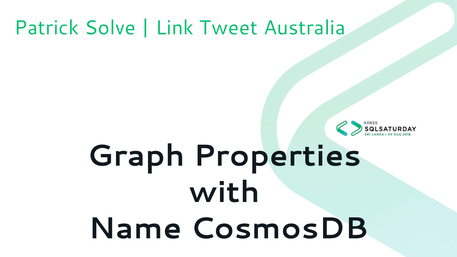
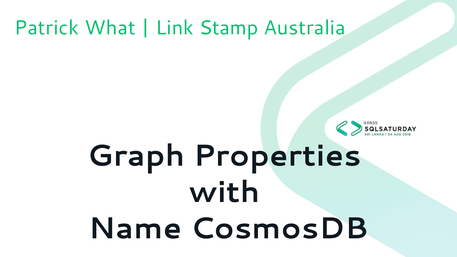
Solve: Solve -> What
Tweet: Tweet -> Stamp
